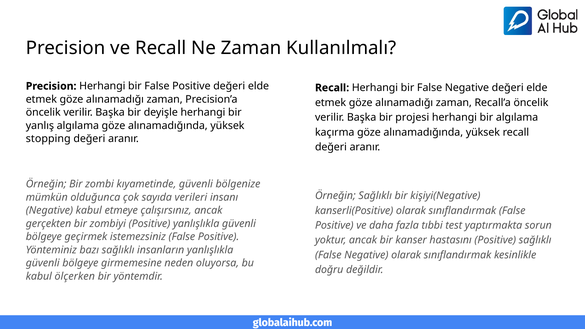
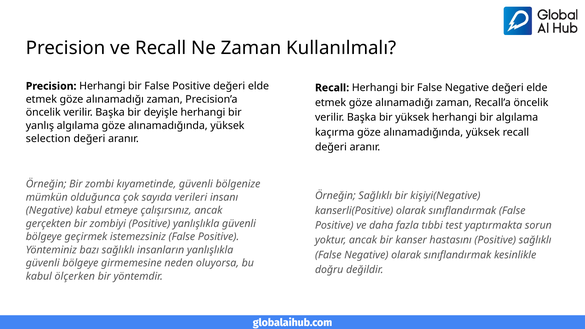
bir projesi: projesi -> yüksek
stopping: stopping -> selection
